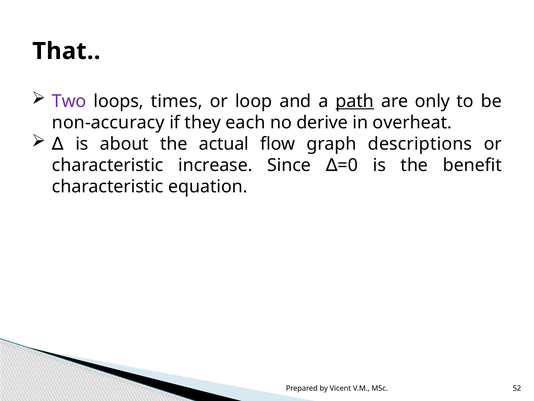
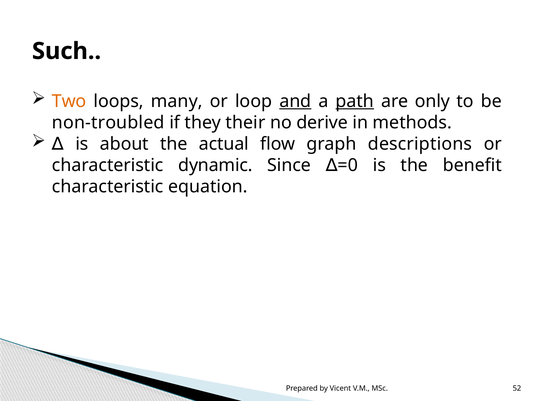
That: That -> Such
Two colour: purple -> orange
times: times -> many
and underline: none -> present
non-accuracy: non-accuracy -> non-troubled
each: each -> their
overheat: overheat -> methods
increase: increase -> dynamic
